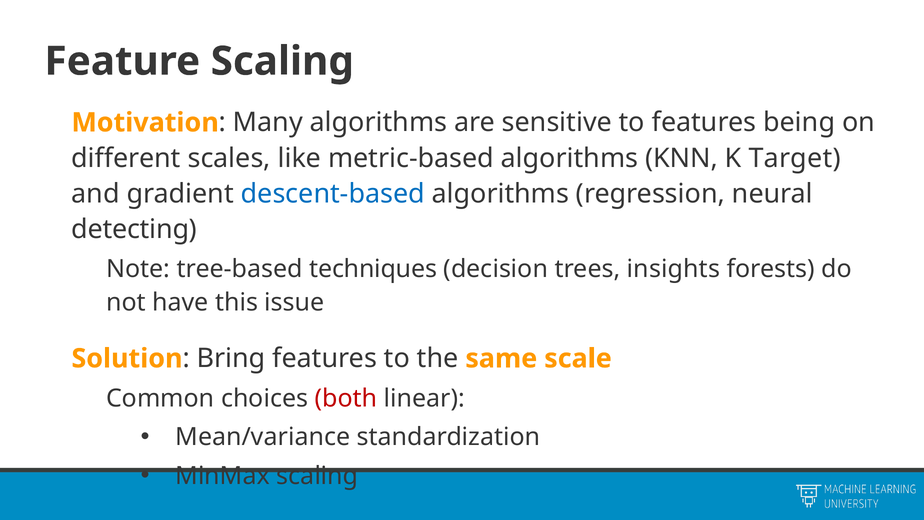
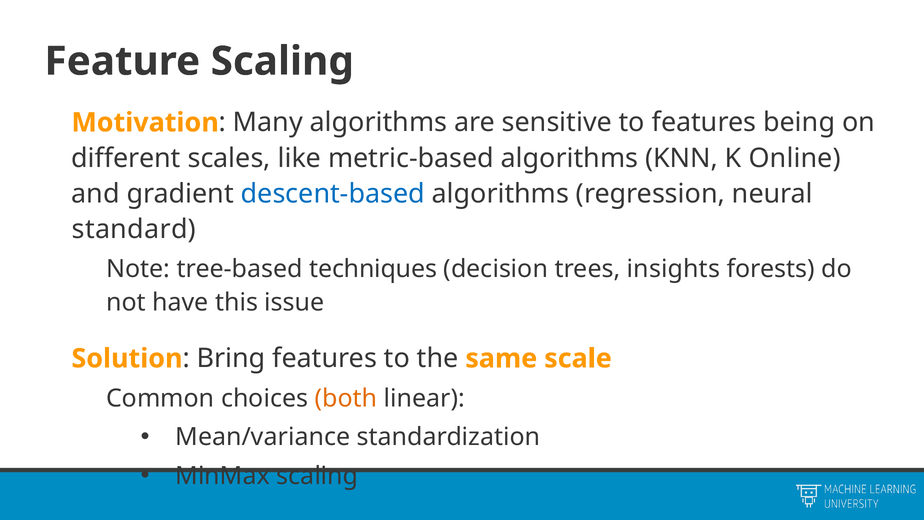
Target: Target -> Online
detecting: detecting -> standard
both colour: red -> orange
